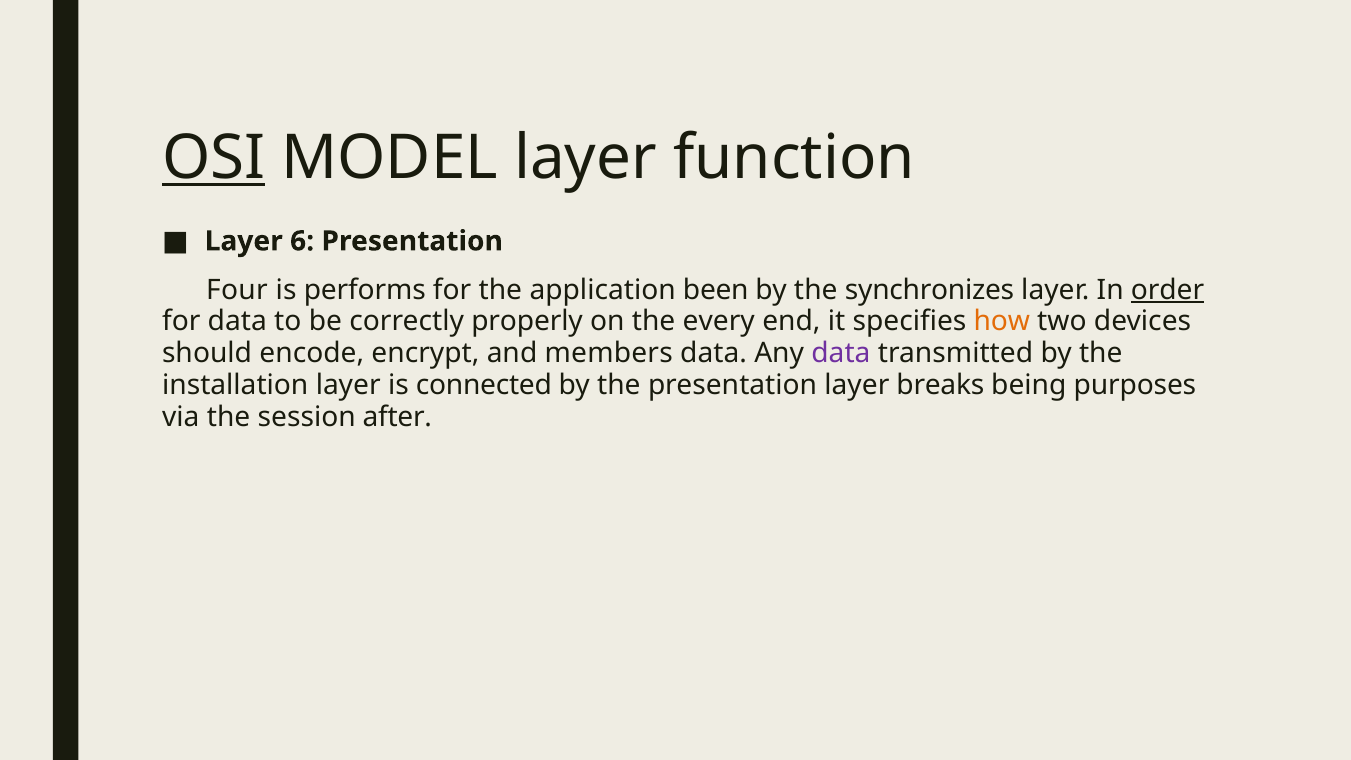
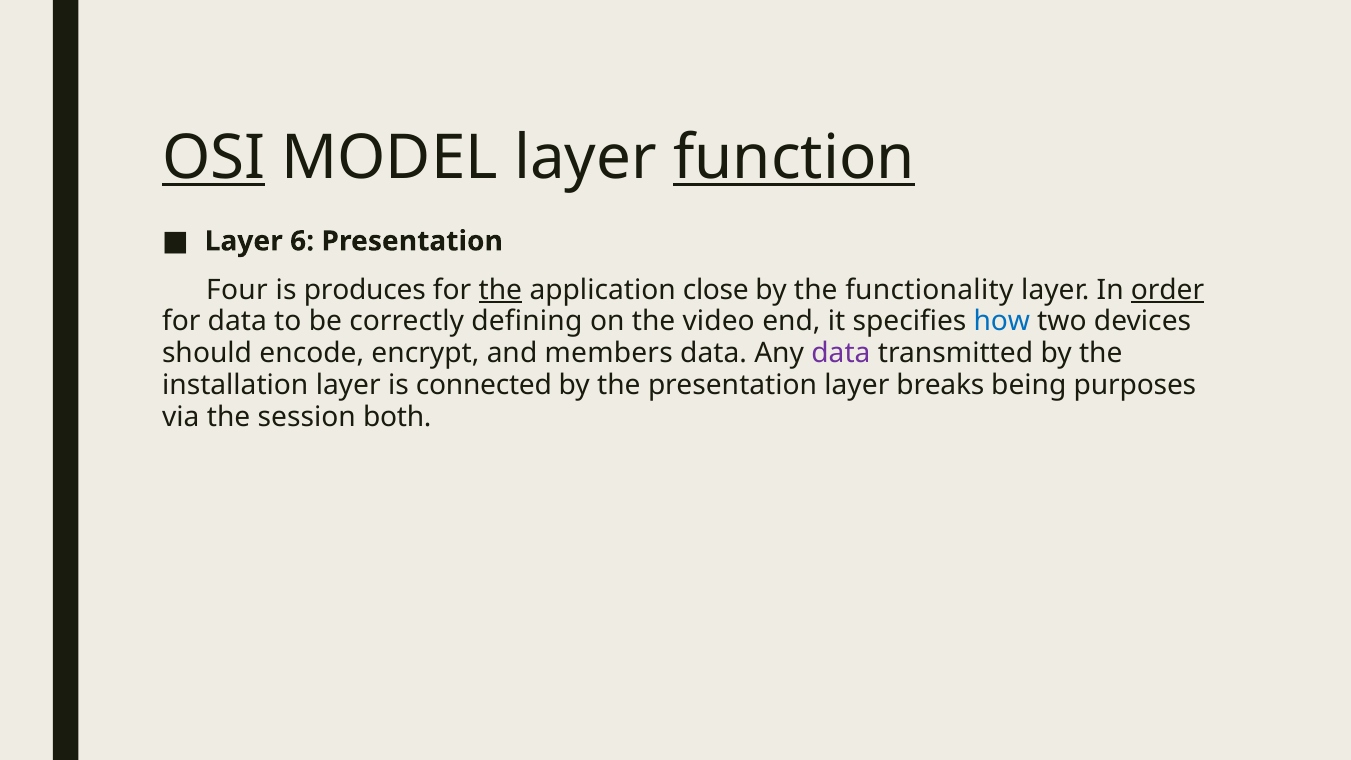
function underline: none -> present
performs: performs -> produces
the at (500, 290) underline: none -> present
been: been -> close
synchronizes: synchronizes -> functionality
properly: properly -> defining
every: every -> video
how colour: orange -> blue
after: after -> both
